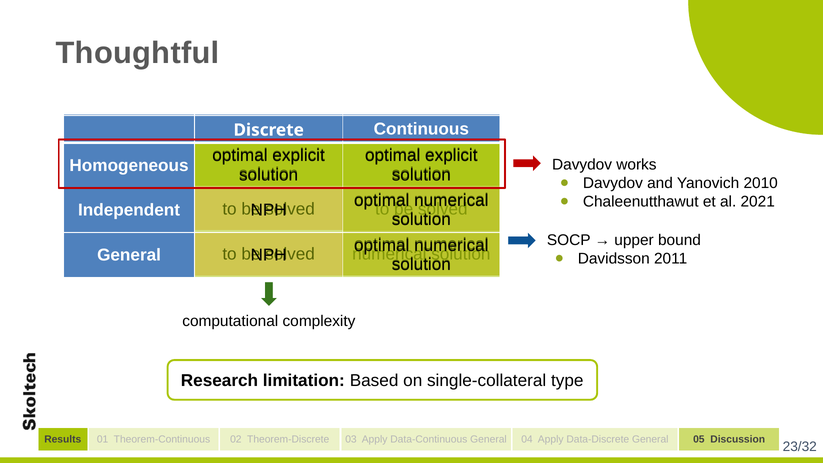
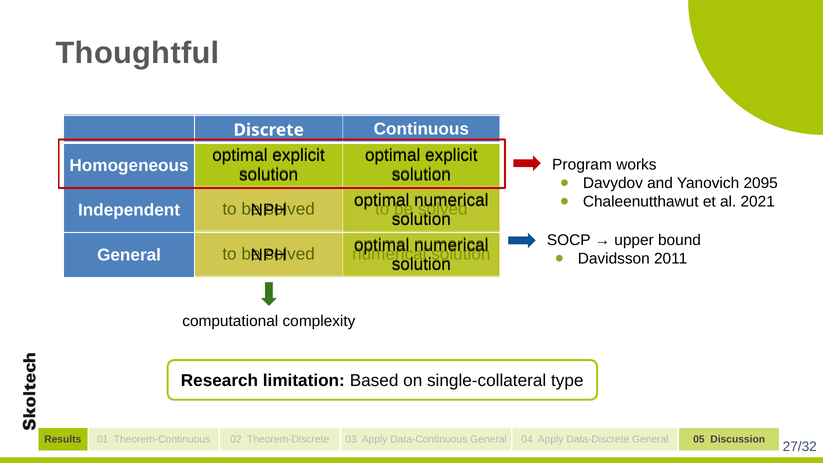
Davydov at (582, 165): Davydov -> Program
2010: 2010 -> 2095
23/32: 23/32 -> 27/32
